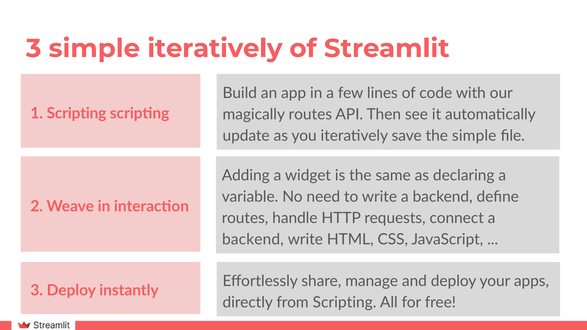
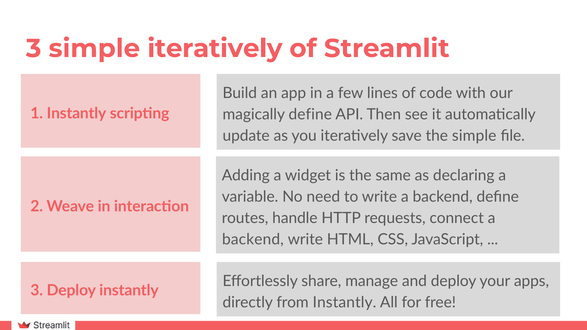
1 Scripting: Scripting -> Instantly
magically routes: routes -> define
from Scripting: Scripting -> Instantly
